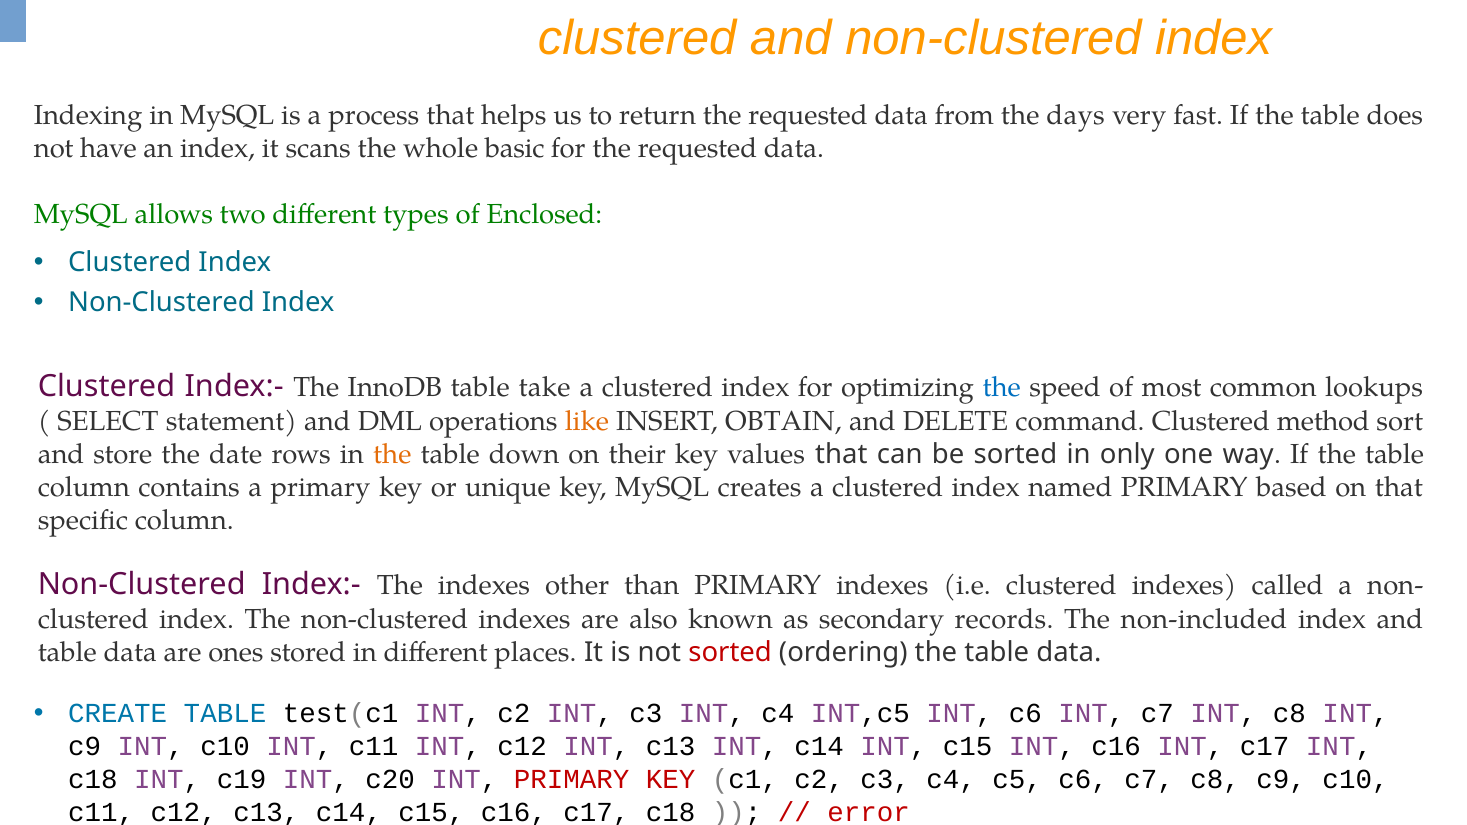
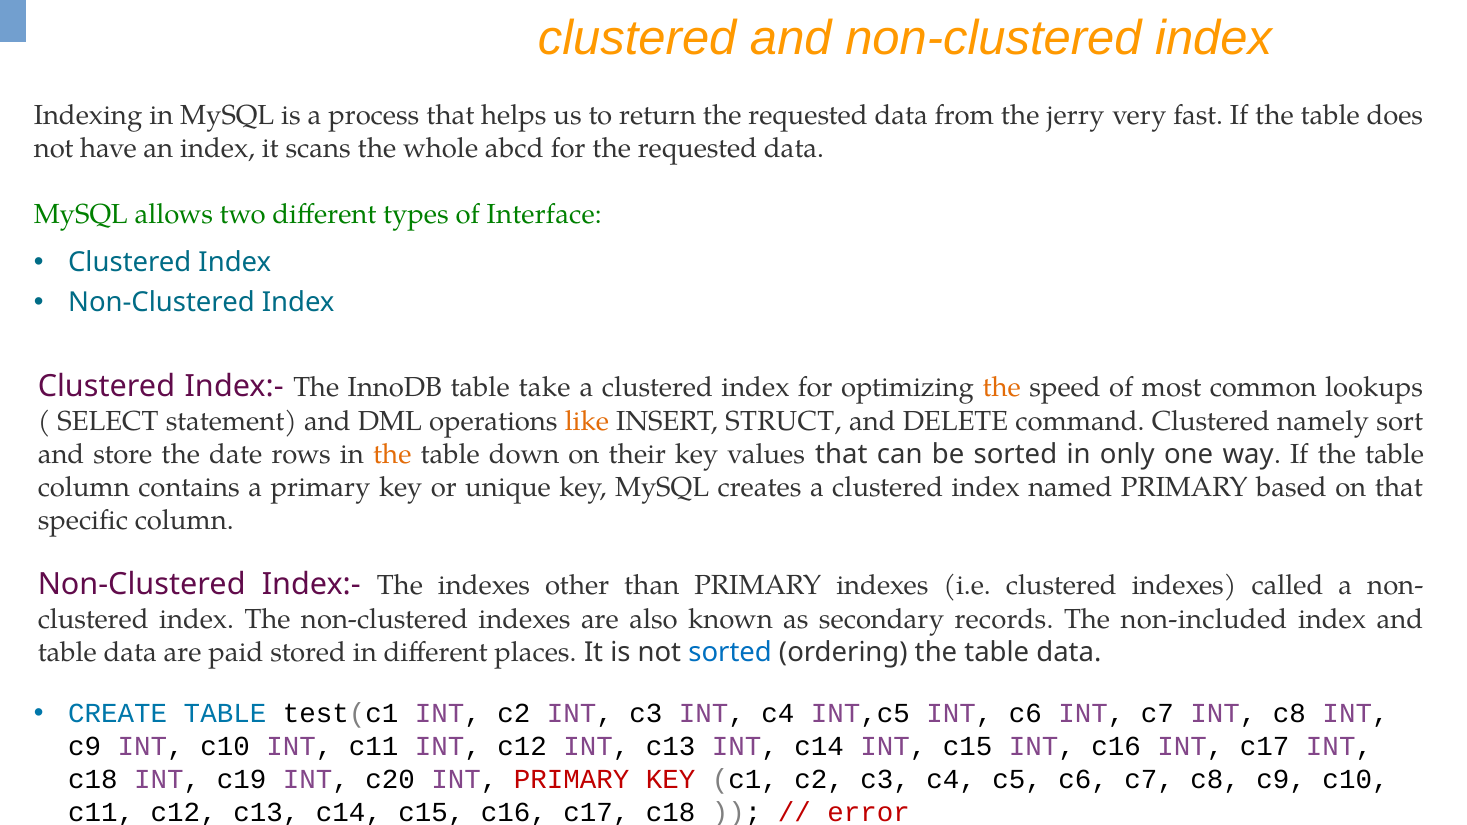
days: days -> jerry
basic: basic -> abcd
Enclosed: Enclosed -> Interface
the at (1002, 387) colour: blue -> orange
OBTAIN: OBTAIN -> STRUCT
method: method -> namely
ones: ones -> paid
sorted at (730, 652) colour: red -> blue
